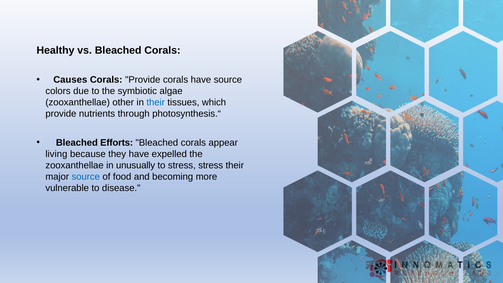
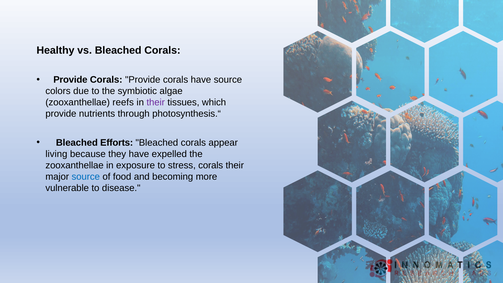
Causes at (70, 80): Causes -> Provide
other: other -> reefs
their at (156, 102) colour: blue -> purple
unusually: unusually -> exposure
stress stress: stress -> corals
